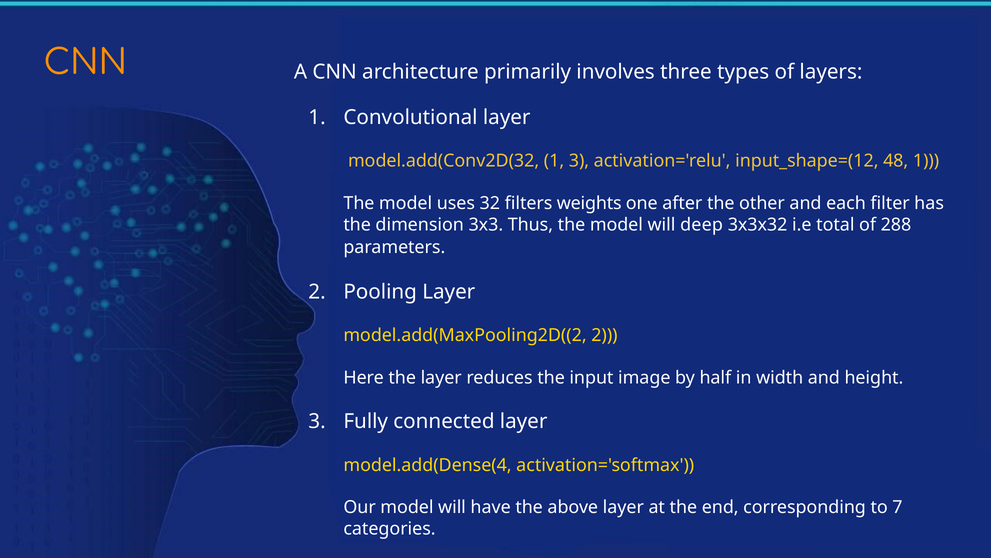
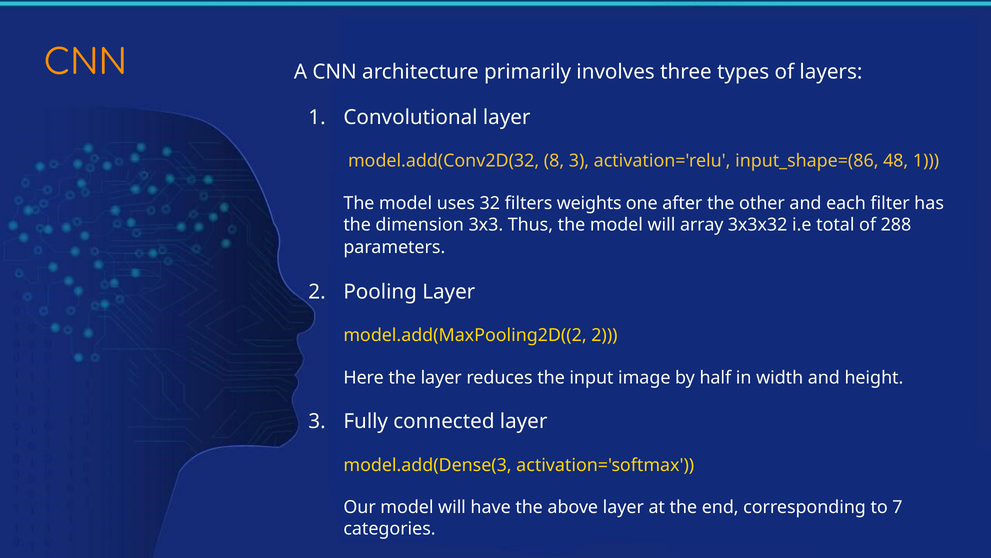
model.add(Conv2D(32 1: 1 -> 8
input_shape=(12: input_shape=(12 -> input_shape=(86
deep: deep -> array
model.add(Dense(4: model.add(Dense(4 -> model.add(Dense(3
